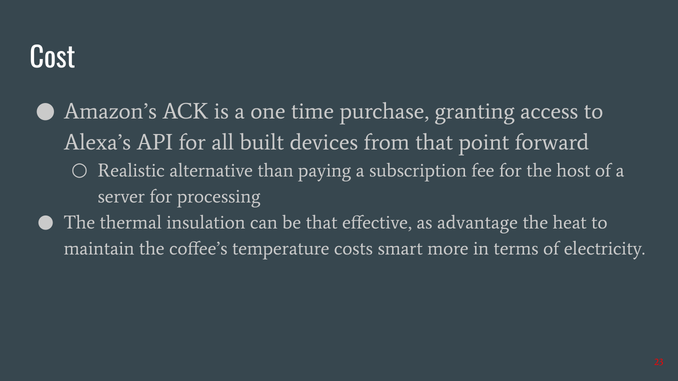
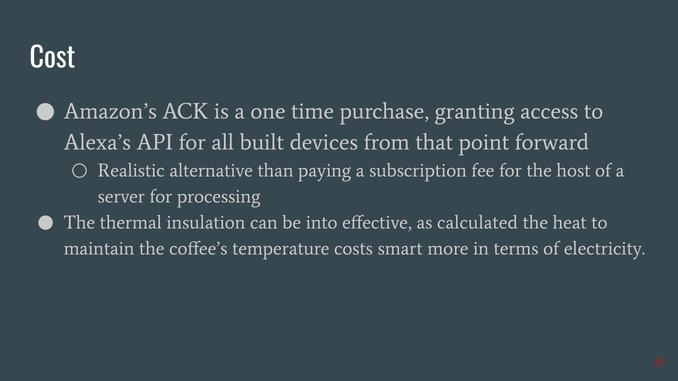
be that: that -> into
advantage: advantage -> calculated
